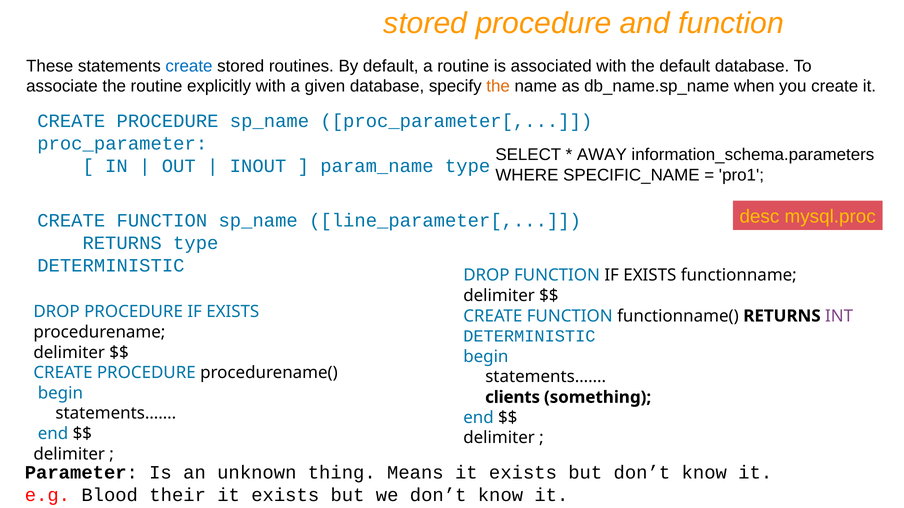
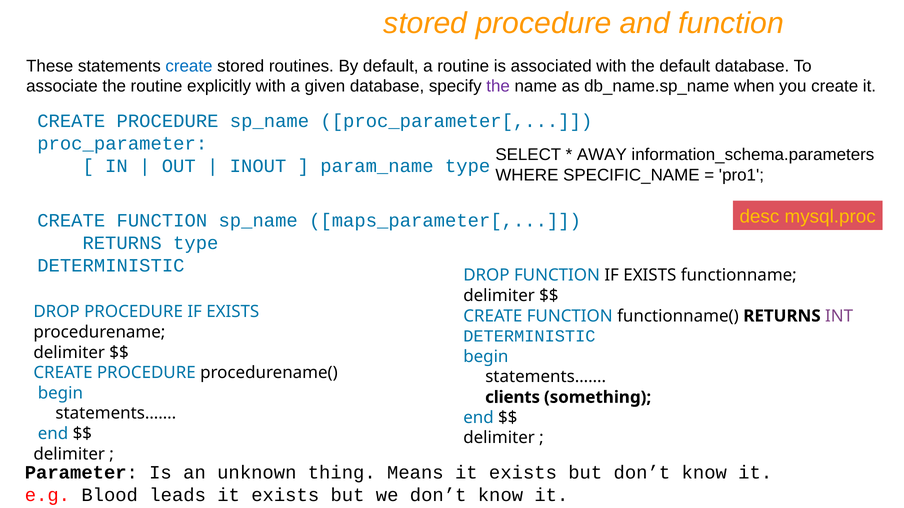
the at (498, 86) colour: orange -> purple
line_parameter[: line_parameter[ -> maps_parameter[
their: their -> leads
